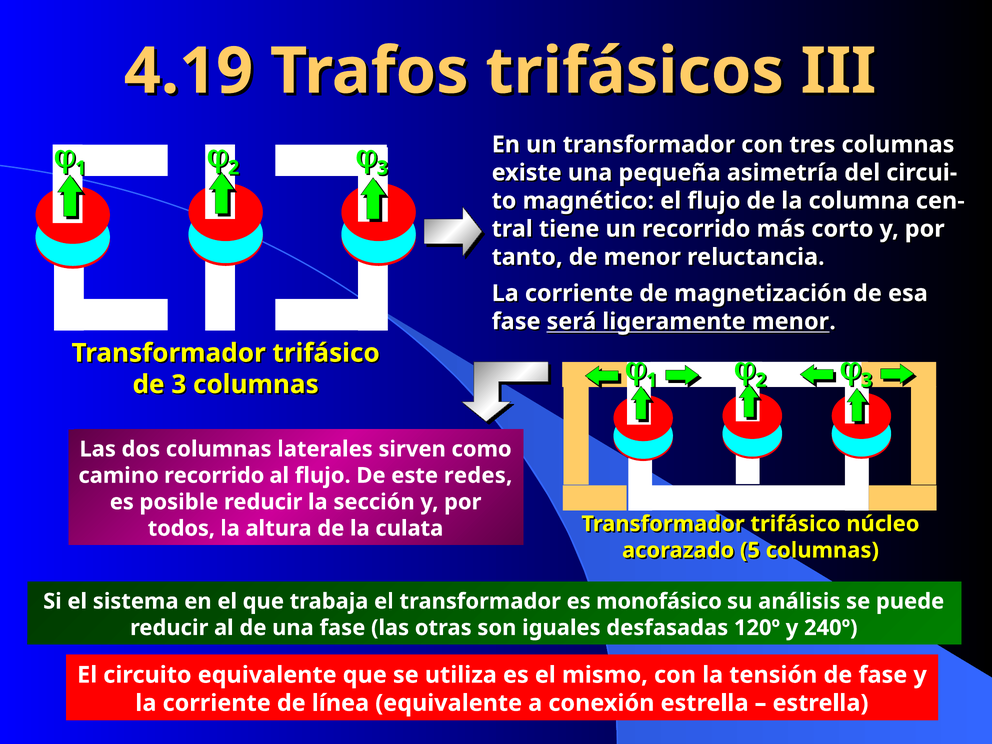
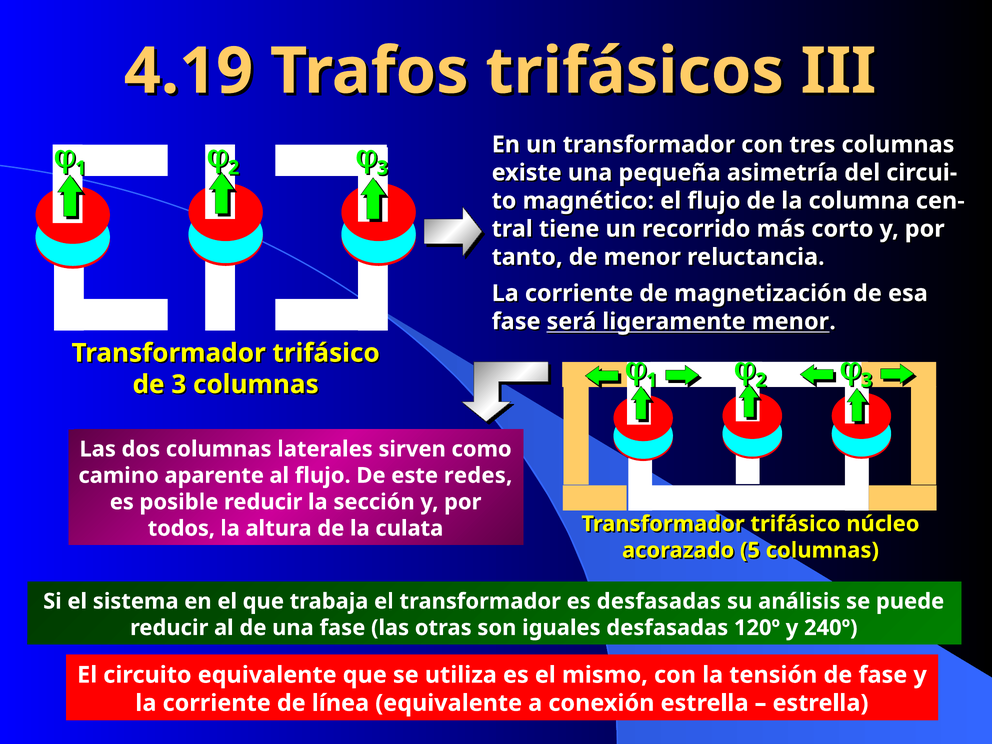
camino recorrido: recorrido -> aparente
monofásico at (659, 601): monofásico -> desfasadas
